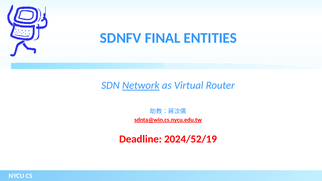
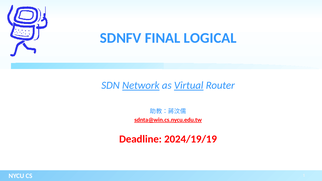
ENTITIES: ENTITIES -> LOGICAL
Virtual underline: none -> present
2024/52/19: 2024/52/19 -> 2024/19/19
